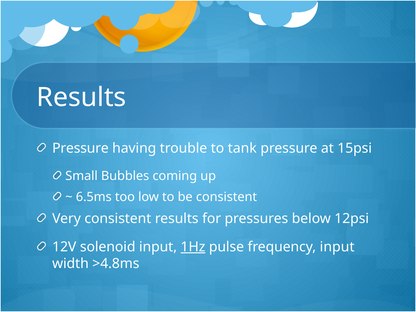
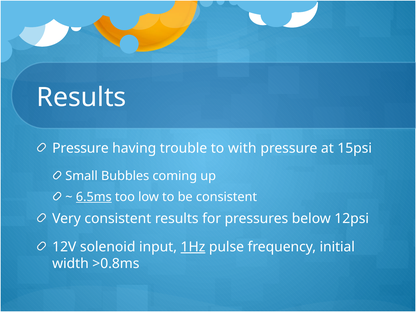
tank: tank -> with
6.5ms underline: none -> present
frequency input: input -> initial
>4.8ms: >4.8ms -> >0.8ms
